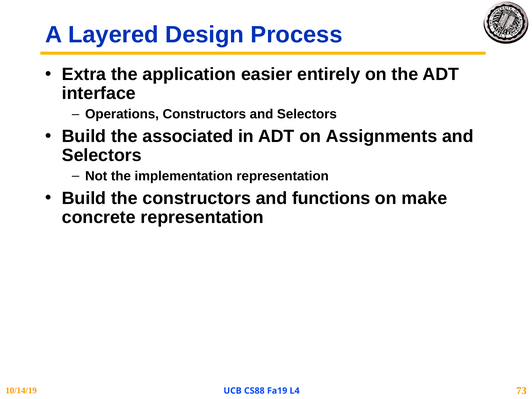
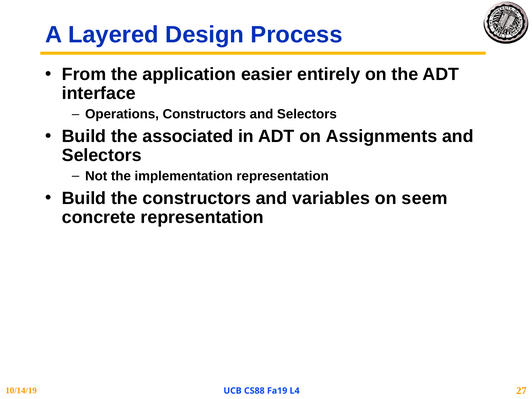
Extra: Extra -> From
functions: functions -> variables
make: make -> seem
73: 73 -> 27
